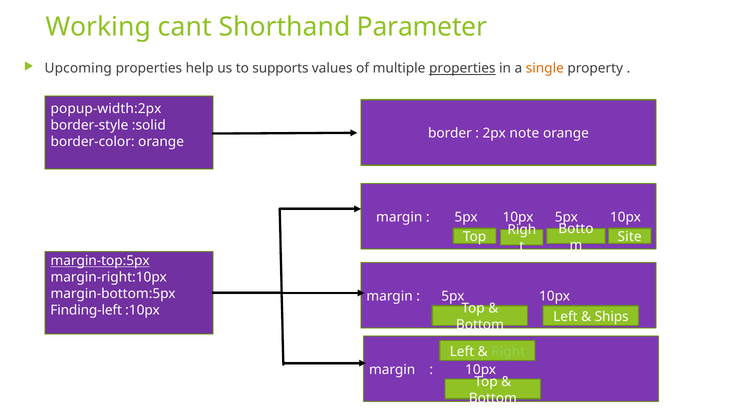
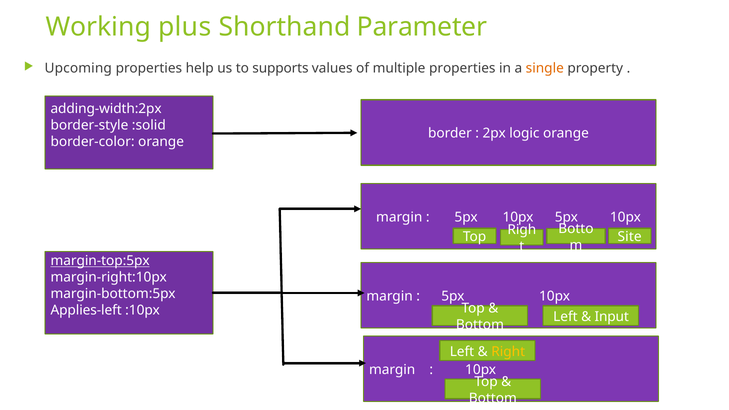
cant: cant -> plus
properties at (462, 68) underline: present -> none
popup-width:2px: popup-width:2px -> adding-width:2px
note: note -> logic
Finding-left: Finding-left -> Applies-left
Ships: Ships -> Input
Right colour: light green -> yellow
